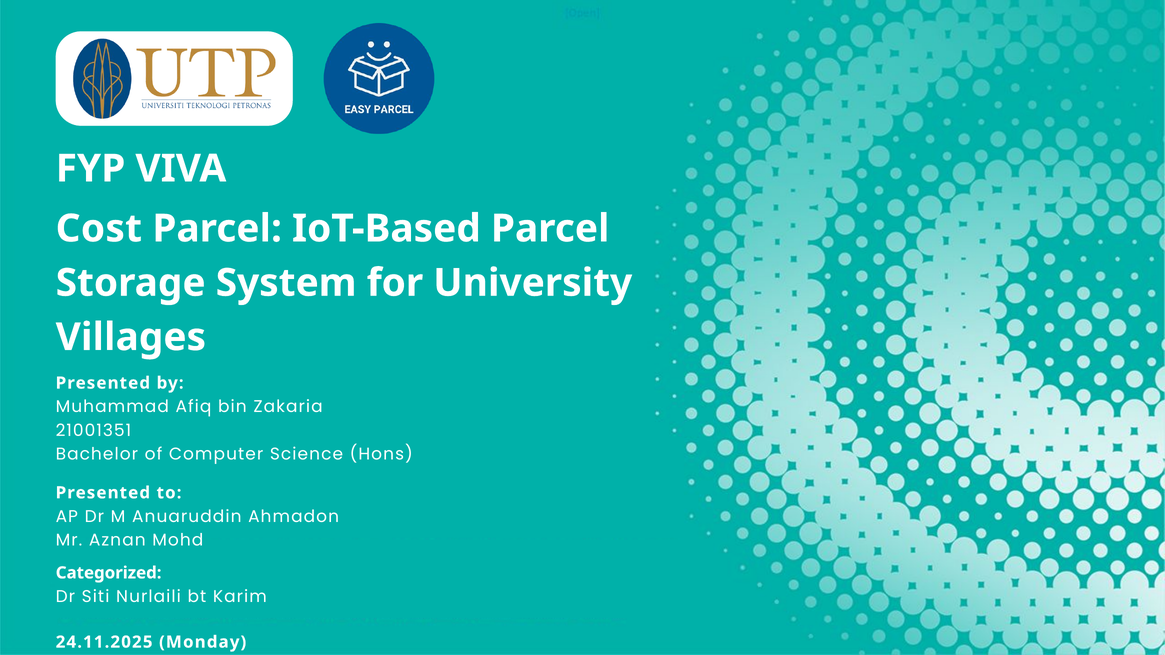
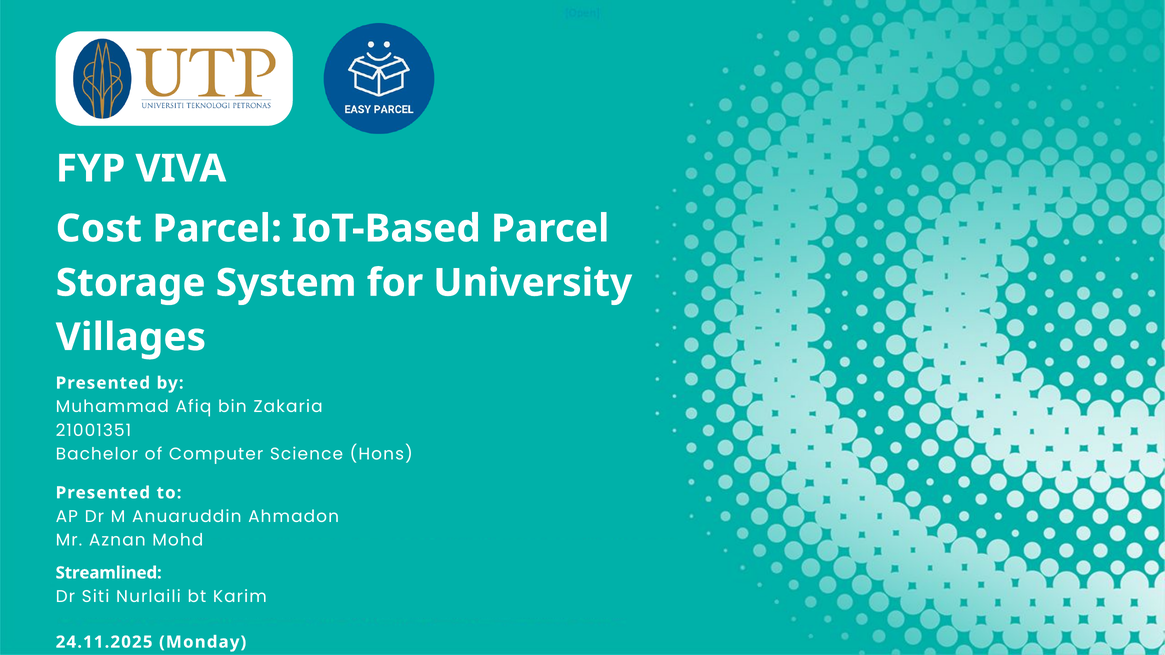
Categorized: Categorized -> Streamlined
